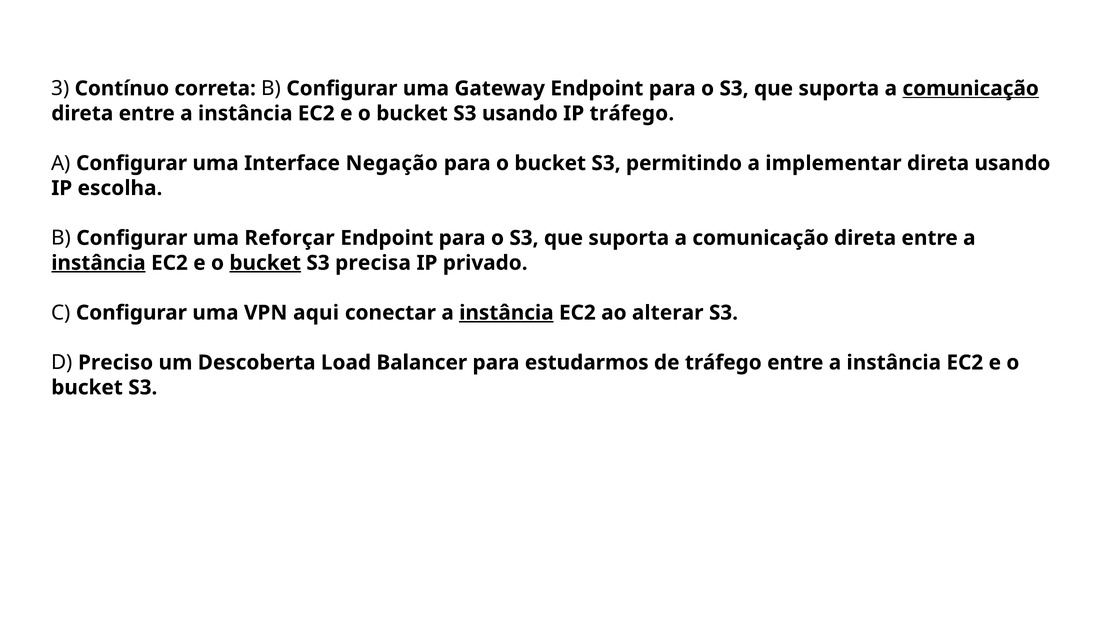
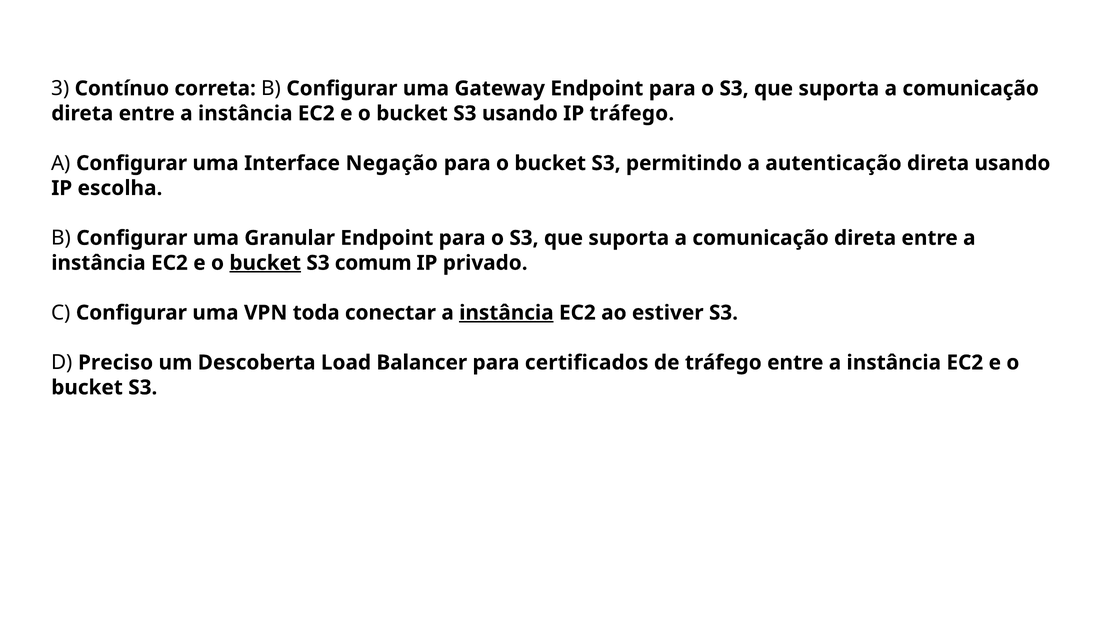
comunicação at (971, 89) underline: present -> none
implementar: implementar -> autenticação
Reforçar: Reforçar -> Granular
instância at (98, 263) underline: present -> none
precisa: precisa -> comum
aqui: aqui -> toda
alterar: alterar -> estiver
estudarmos: estudarmos -> certificados
